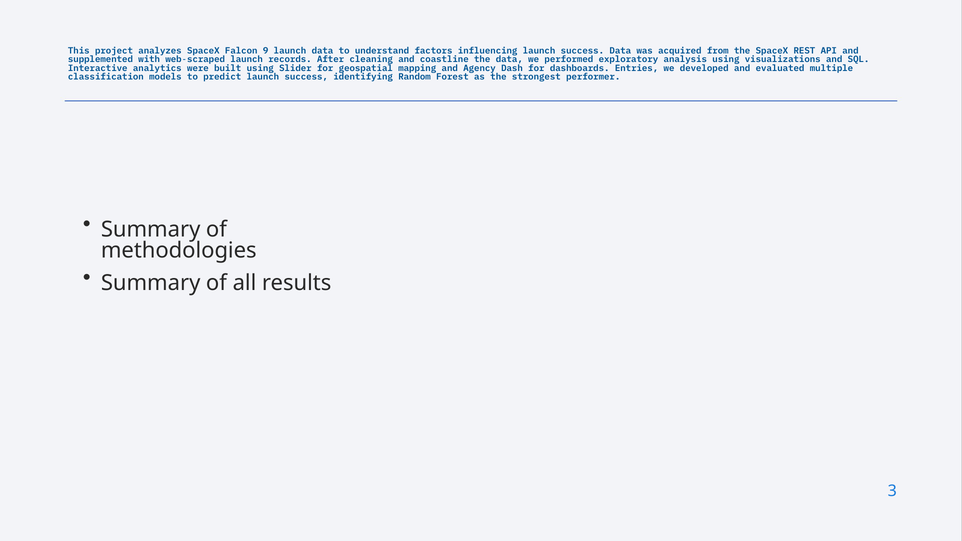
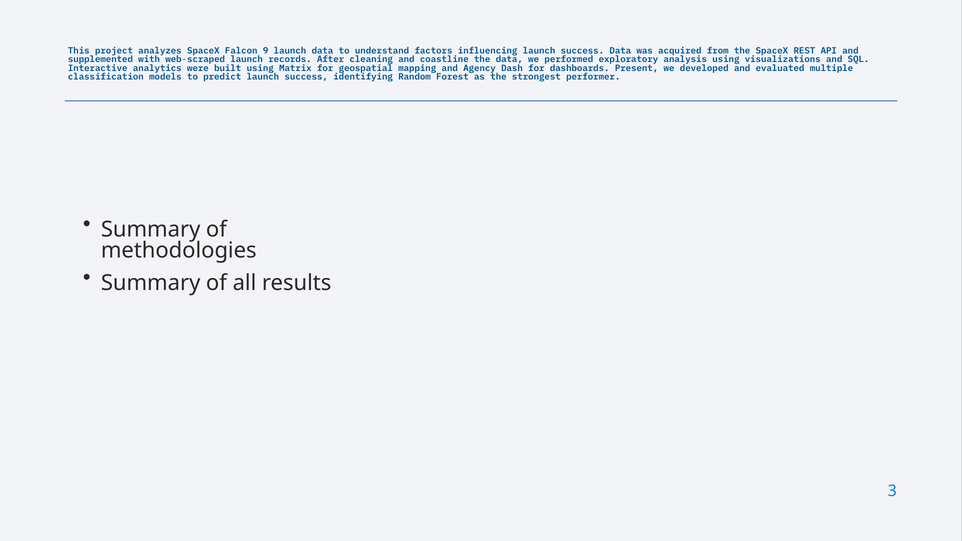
Slider: Slider -> Matrix
Entries: Entries -> Present
